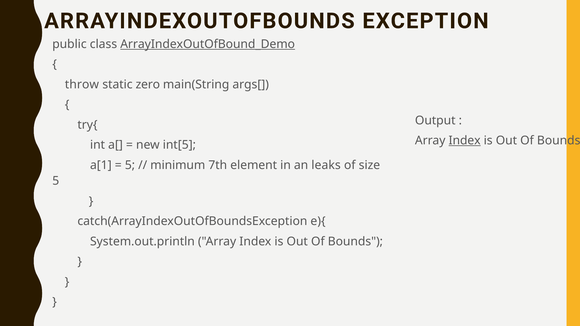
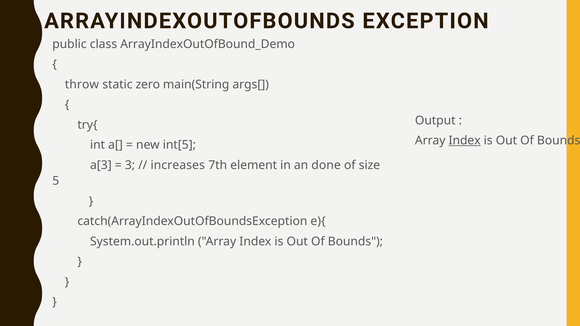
ArrayIndexOutOfBound_Demo underline: present -> none
a[1: a[1 -> a[3
5 at (130, 165): 5 -> 3
minimum: minimum -> increases
leaks: leaks -> done
